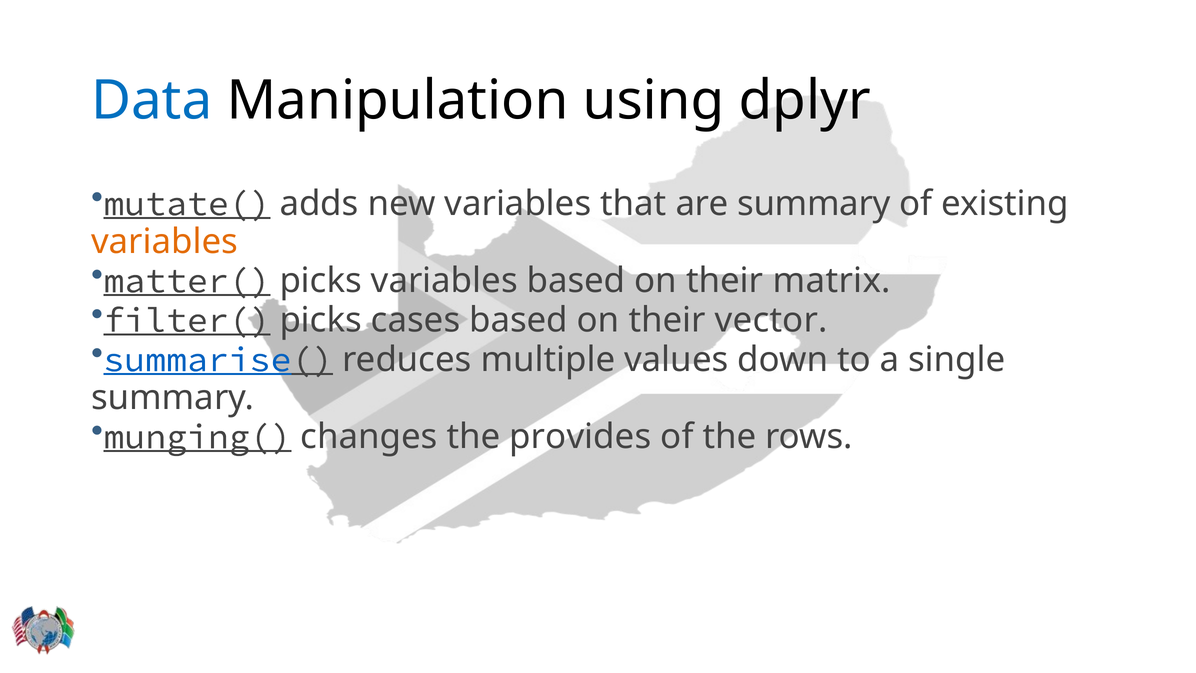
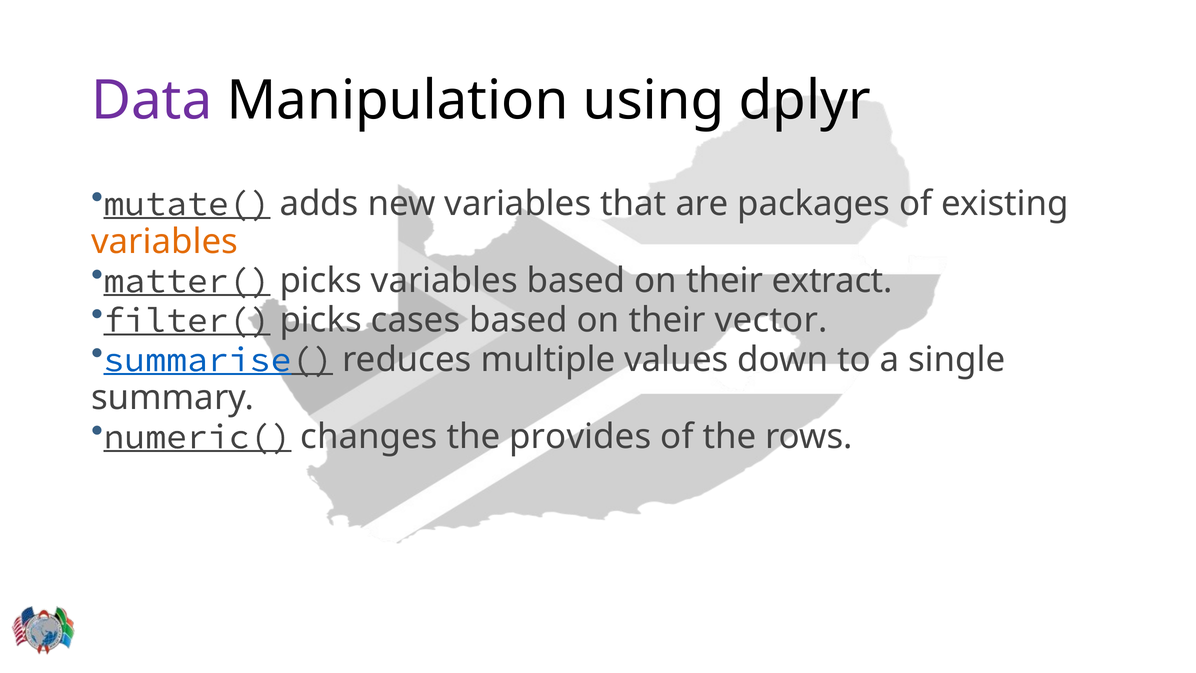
Data colour: blue -> purple
are summary: summary -> packages
matrix: matrix -> extract
munging(: munging( -> numeric(
